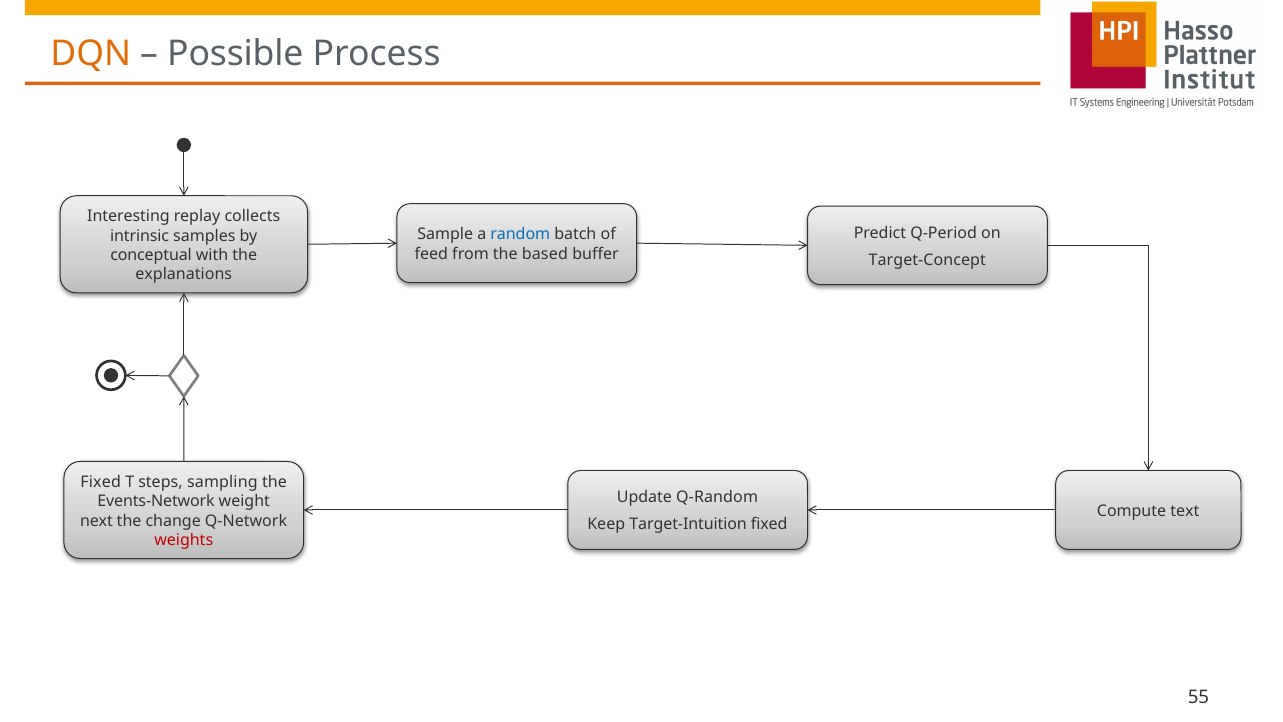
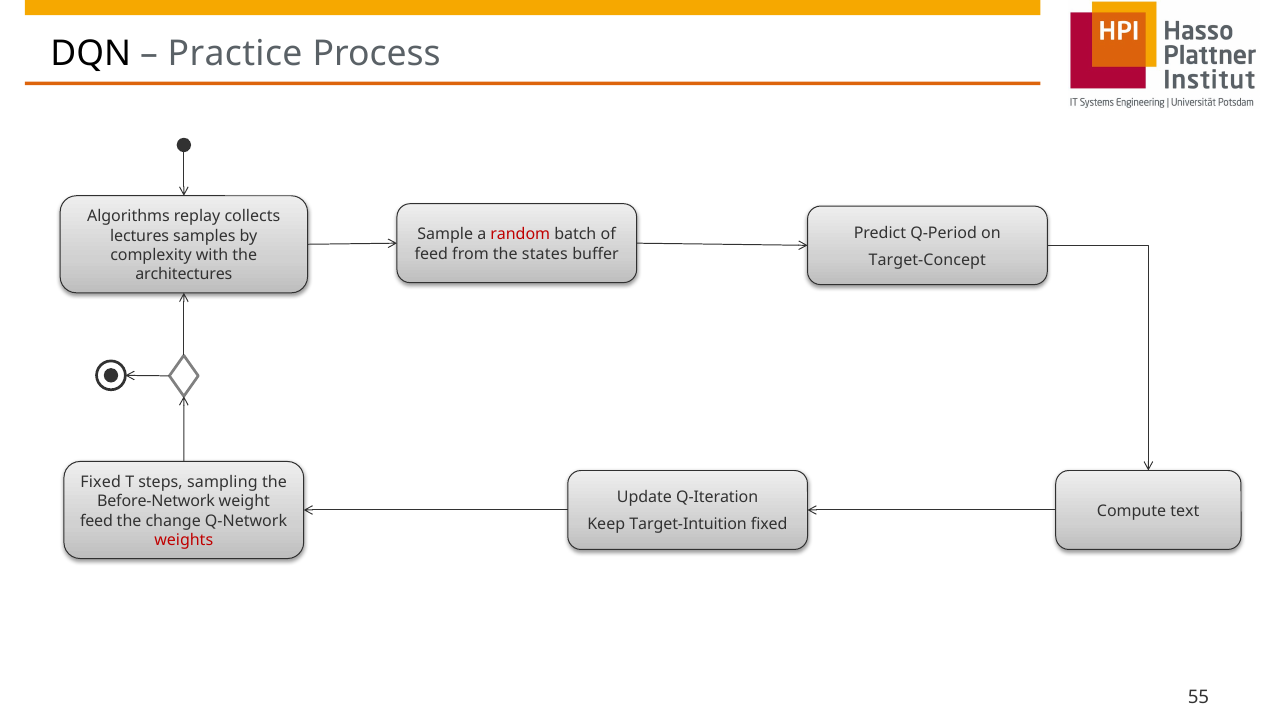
DQN colour: orange -> black
Possible: Possible -> Practice
Interesting: Interesting -> Algorithms
random colour: blue -> red
intrinsic: intrinsic -> lectures
based: based -> states
conceptual: conceptual -> complexity
explanations: explanations -> architectures
Q-Random: Q-Random -> Q-Iteration
Events-Network: Events-Network -> Before-Network
next at (96, 520): next -> feed
